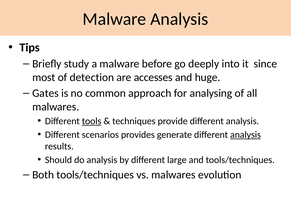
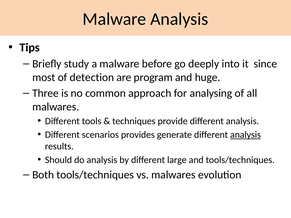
accesses: accesses -> program
Gates: Gates -> Three
tools underline: present -> none
